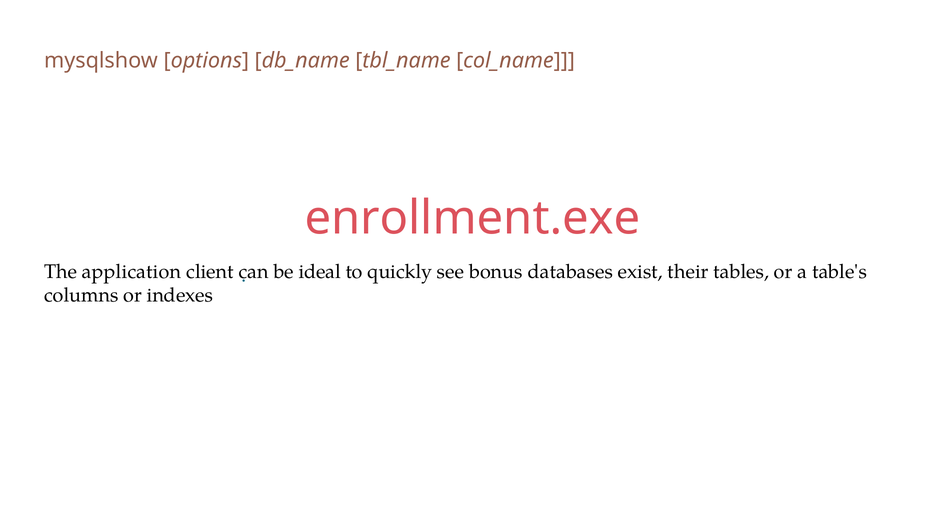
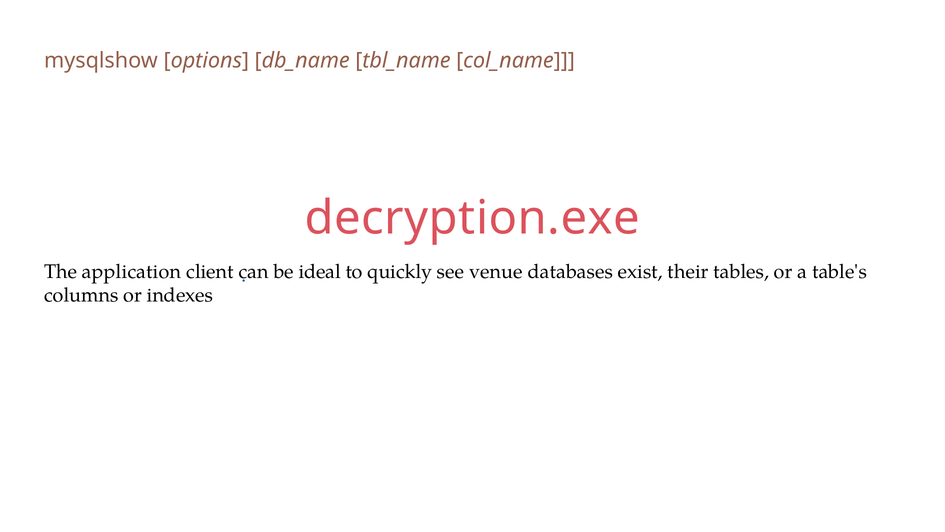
enrollment.exe: enrollment.exe -> decryption.exe
bonus: bonus -> venue
